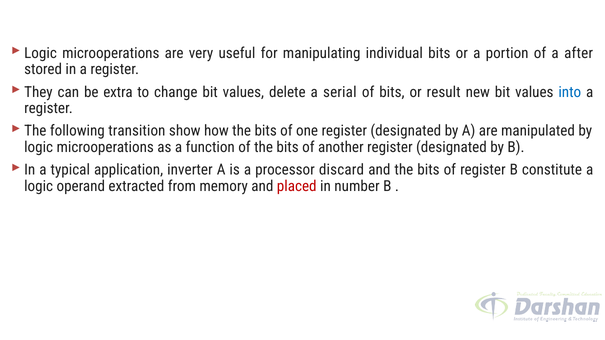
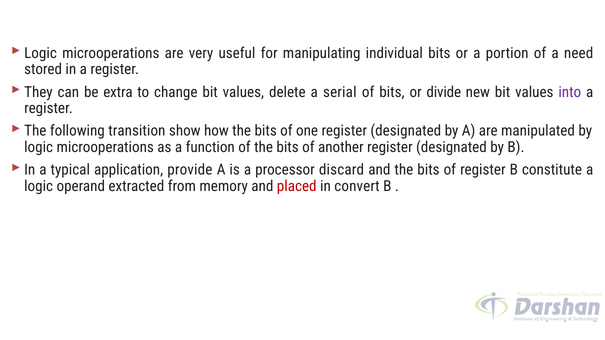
after: after -> need
result: result -> divide
into colour: blue -> purple
inverter: inverter -> provide
number: number -> convert
